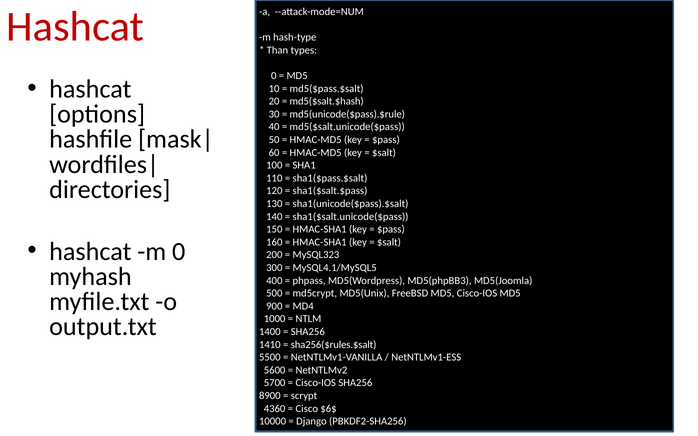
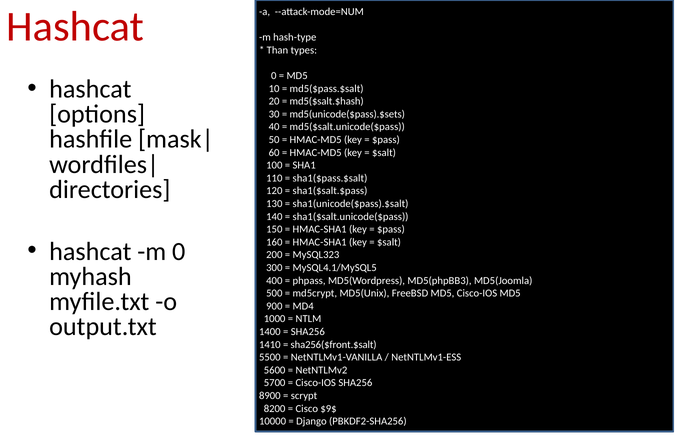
md5(unicode($pass).$rule: md5(unicode($pass).$rule -> md5(unicode($pass).$sets
sha256($rules.$salt: sha256($rules.$salt -> sha256($front.$salt
4360: 4360 -> 8200
$6$: $6$ -> $9$
